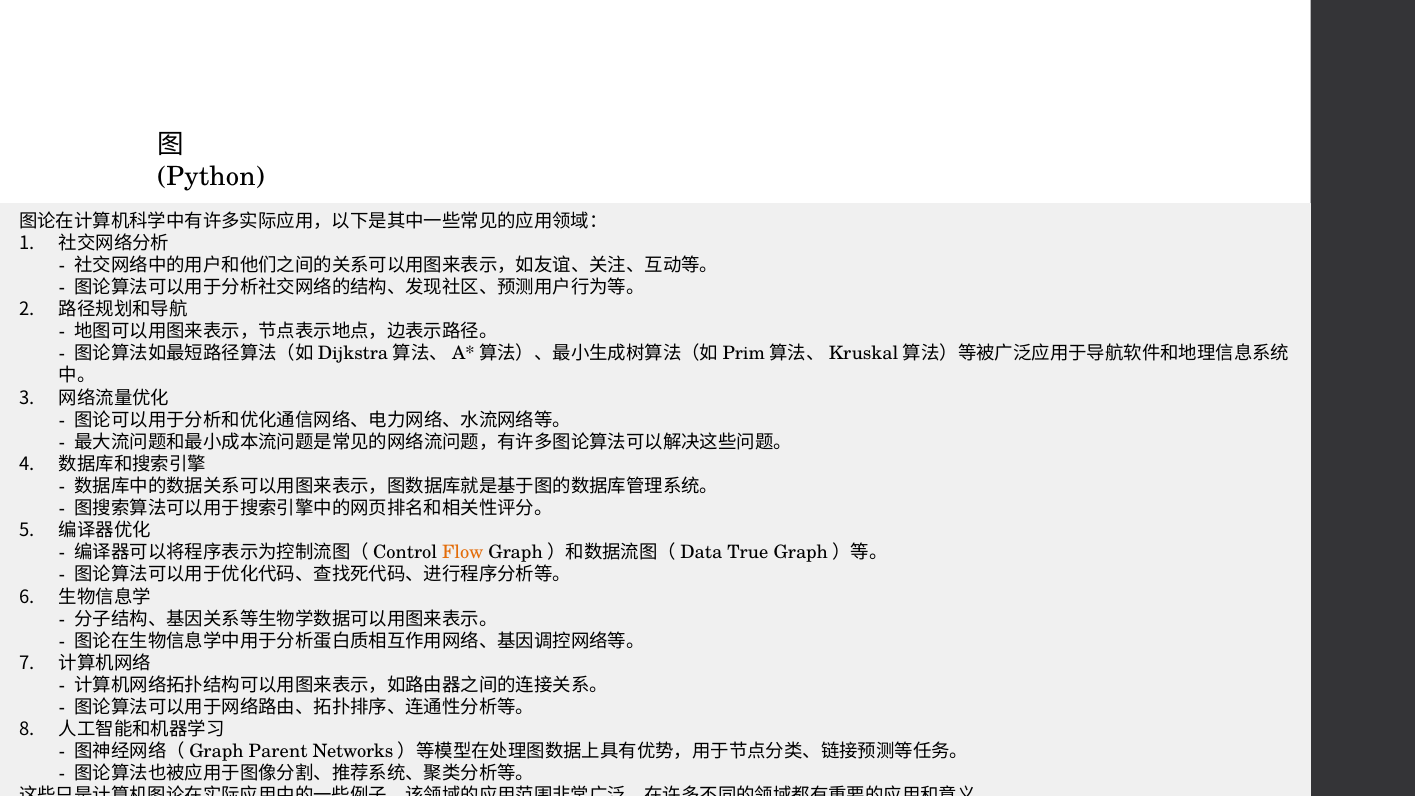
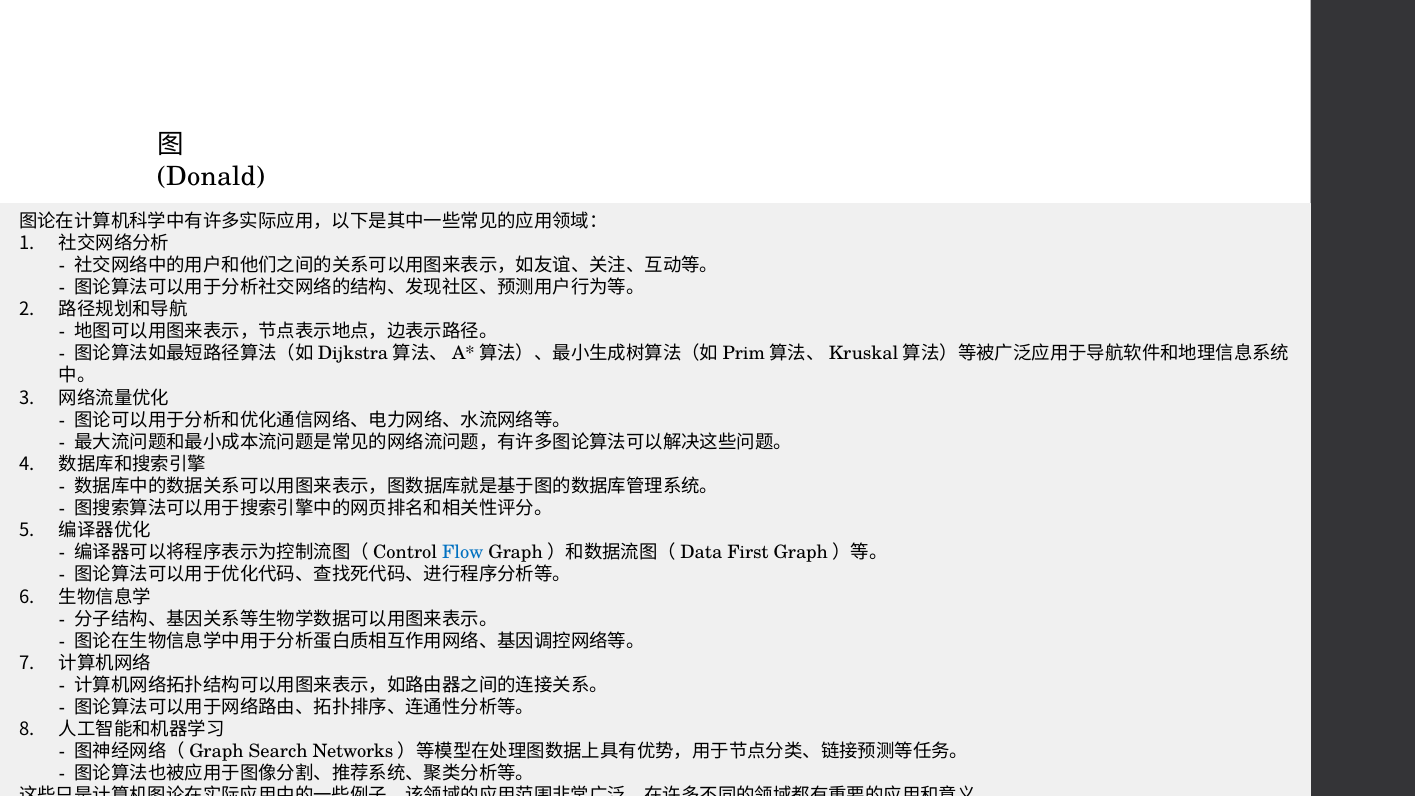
Python: Python -> Donald
Flow colour: orange -> blue
True: True -> First
Parent: Parent -> Search
